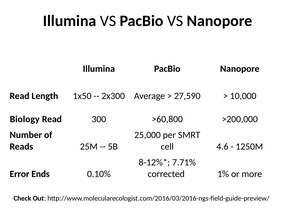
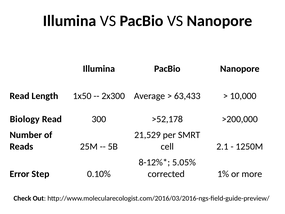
27,590: 27,590 -> 63,433
>60,800: >60,800 -> >52,178
25,000: 25,000 -> 21,529
4.6: 4.6 -> 2.1
7.71%: 7.71% -> 5.05%
Ends: Ends -> Step
